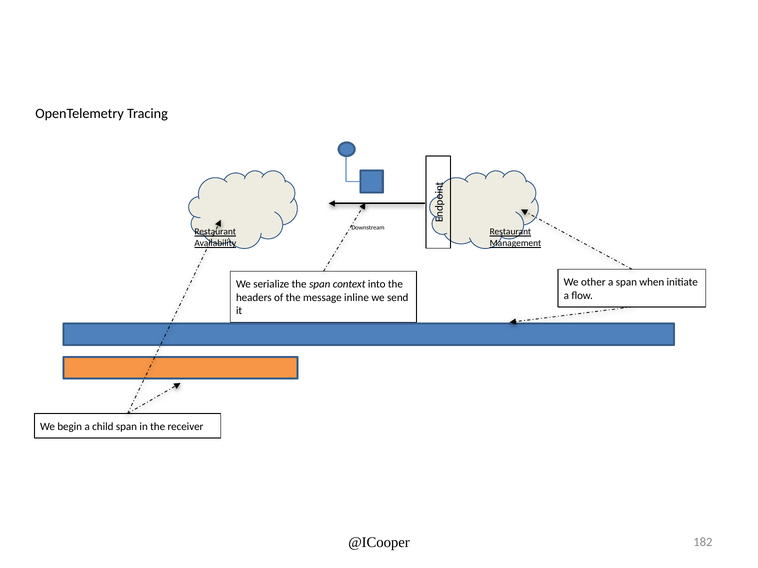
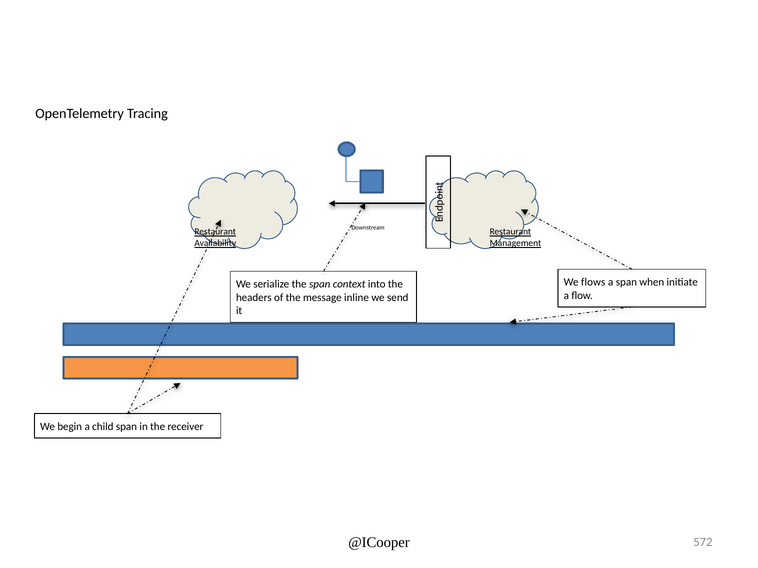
other: other -> flows
182: 182 -> 572
